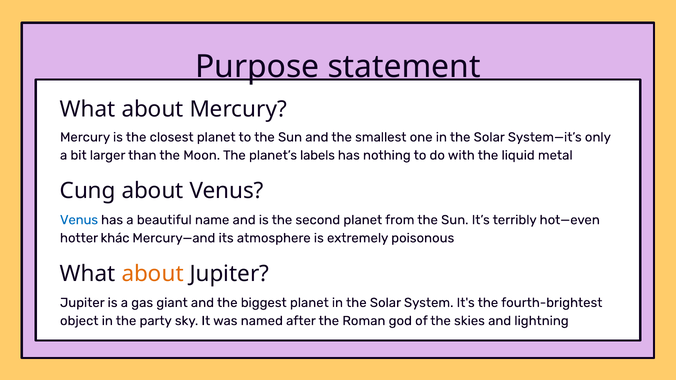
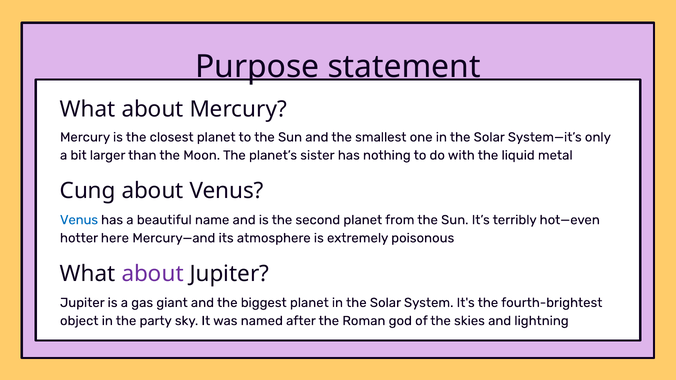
labels: labels -> sister
khác: khác -> here
about at (153, 274) colour: orange -> purple
